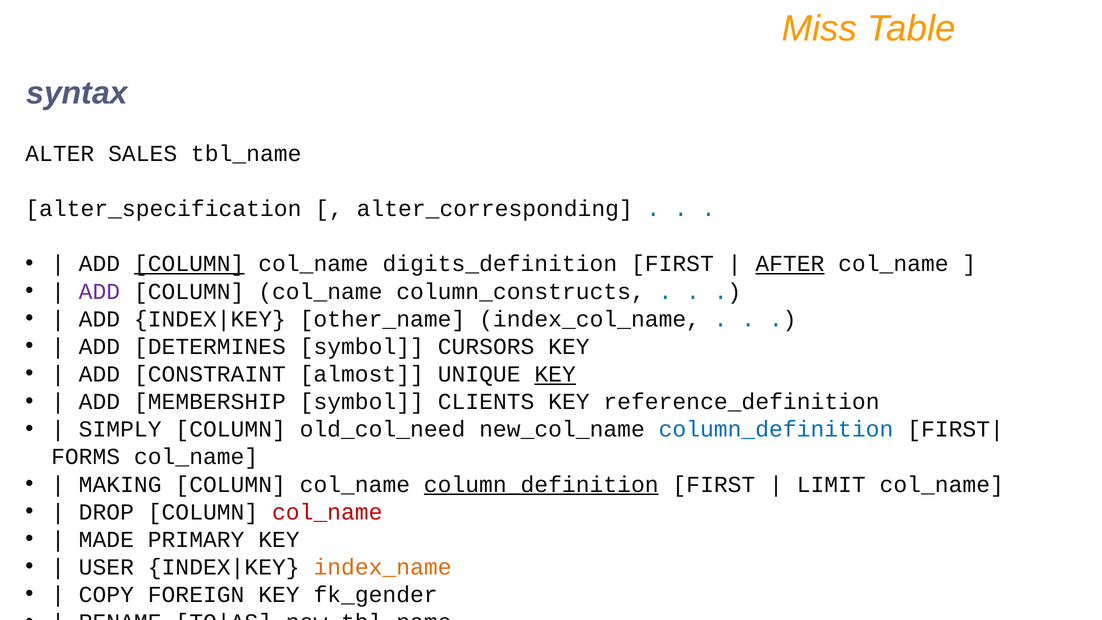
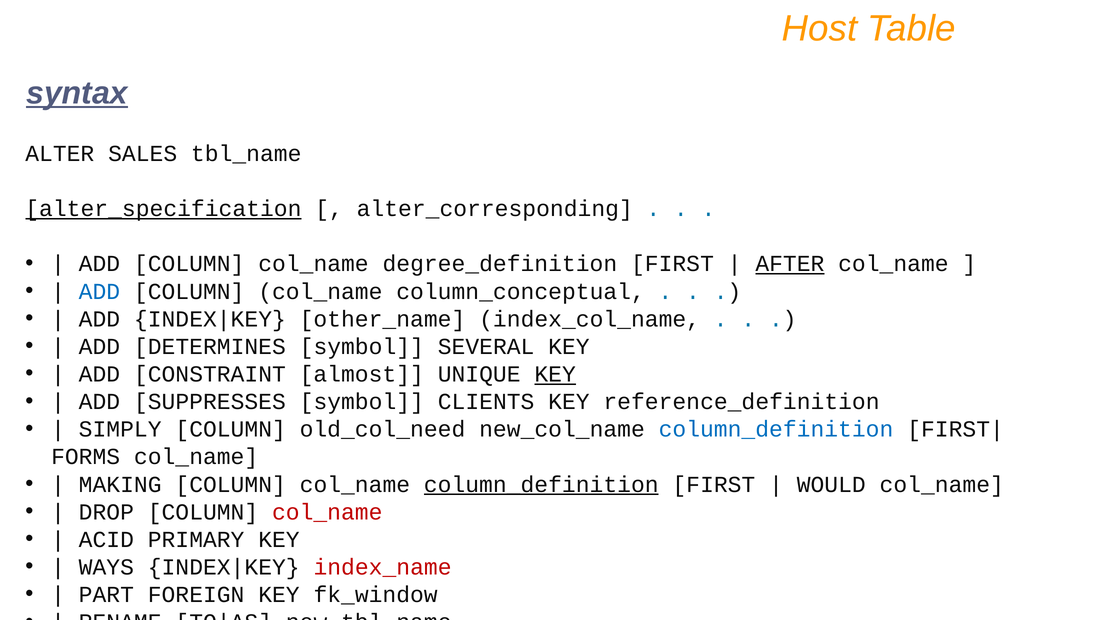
Miss: Miss -> Host
syntax underline: none -> present
alter_specification underline: none -> present
COLUMN at (189, 264) underline: present -> none
digits_definition: digits_definition -> degree_definition
ADD at (99, 291) colour: purple -> blue
column_constructs: column_constructs -> column_conceptual
CURSORS: CURSORS -> SEVERAL
MEMBERSHIP: MEMBERSHIP -> SUPPRESSES
LIMIT: LIMIT -> WOULD
MADE: MADE -> ACID
USER: USER -> WAYS
index_name colour: orange -> red
COPY: COPY -> PART
fk_gender: fk_gender -> fk_window
